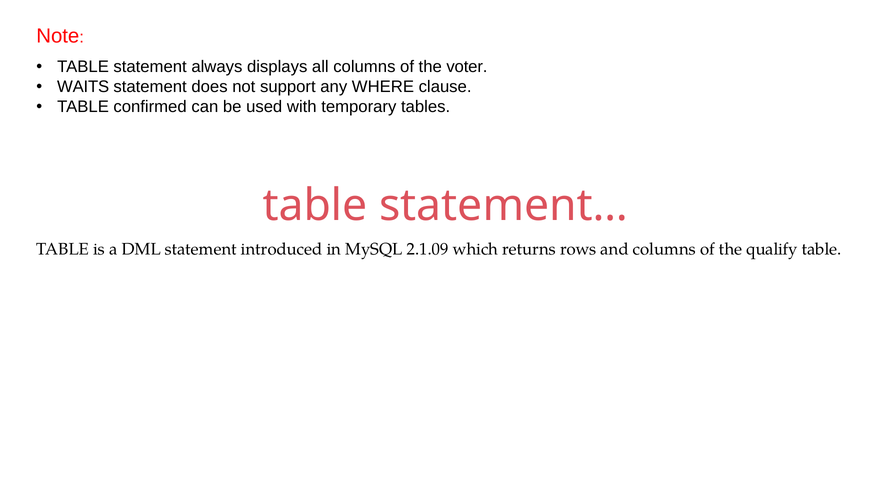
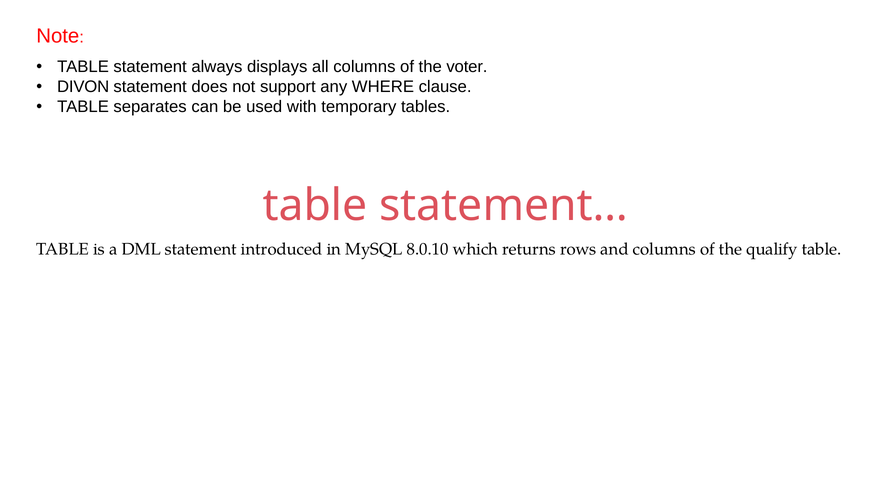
WAITS: WAITS -> DIVON
confirmed: confirmed -> separates
2.1.09: 2.1.09 -> 8.0.10
